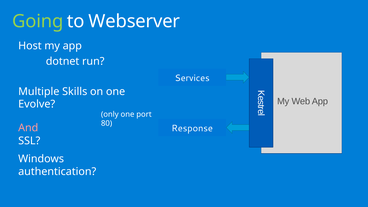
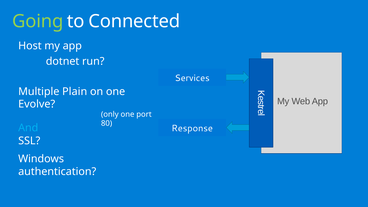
Webserver: Webserver -> Connected
Skills: Skills -> Plain
And colour: pink -> light blue
